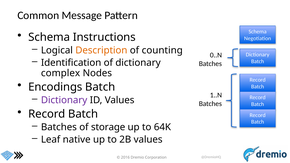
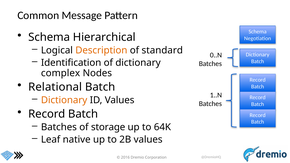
Instructions: Instructions -> Hierarchical
counting: counting -> standard
Encodings: Encodings -> Relational
Dictionary at (64, 100) colour: purple -> orange
